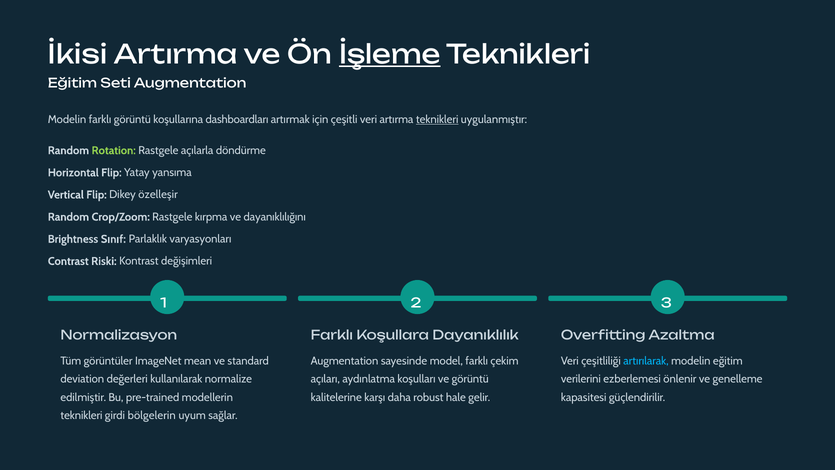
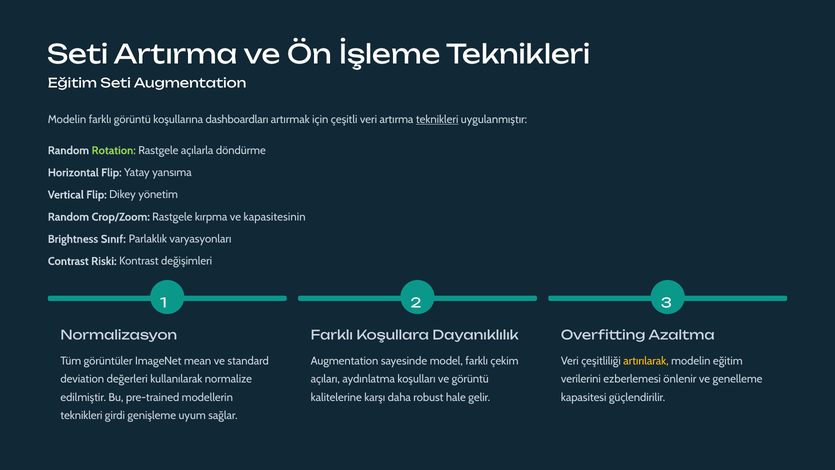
İkisi at (78, 55): İkisi -> Seti
İşleme underline: present -> none
özelleşir: özelleşir -> yönetim
dayanıklılığını: dayanıklılığını -> kapasitesinin
artırılarak colour: light blue -> yellow
bölgelerin: bölgelerin -> genişleme
